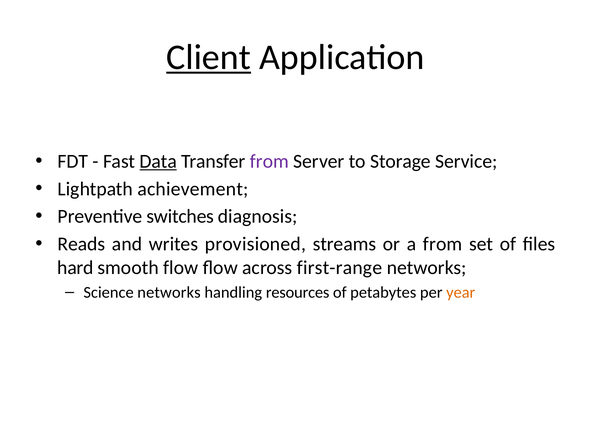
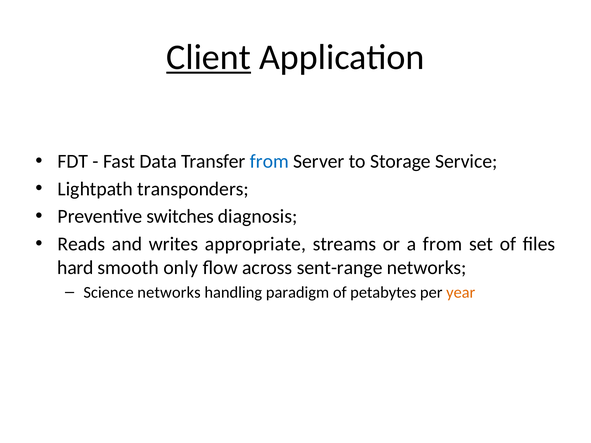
Data underline: present -> none
from at (269, 161) colour: purple -> blue
achievement: achievement -> transponders
provisioned: provisioned -> appropriate
smooth flow: flow -> only
first-range: first-range -> sent-range
resources: resources -> paradigm
